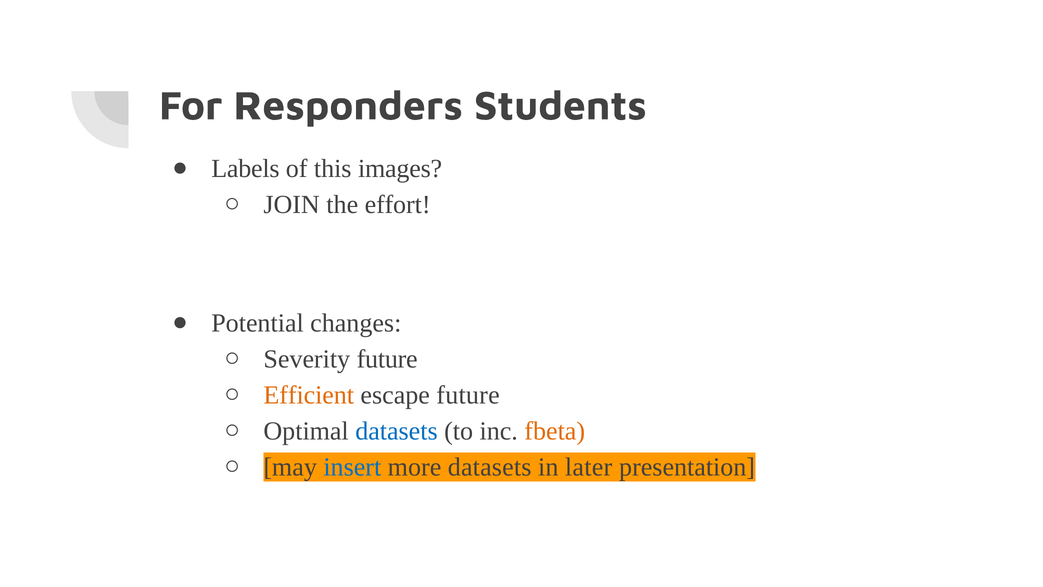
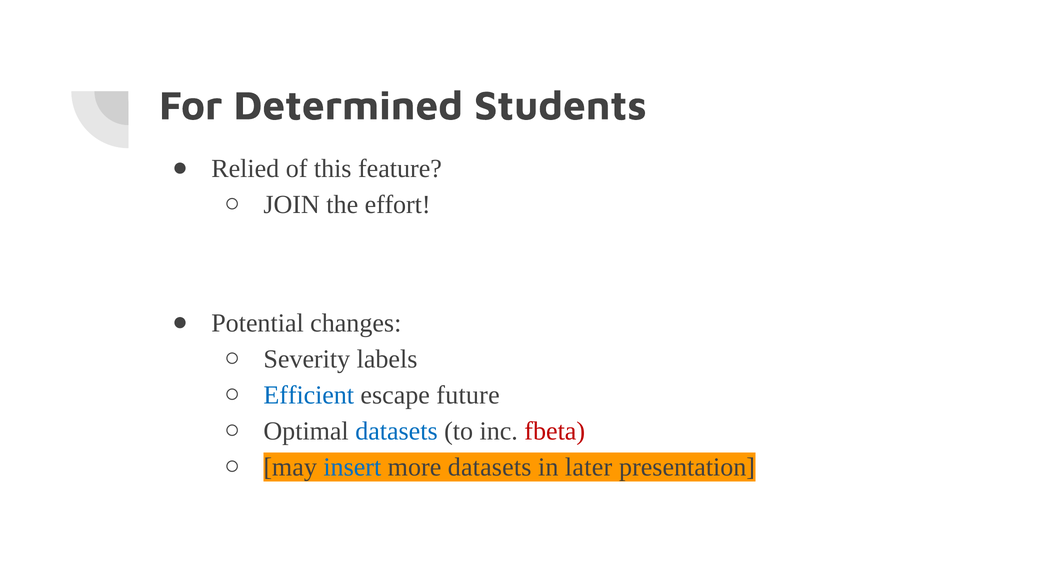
Responders: Responders -> Determined
Labels: Labels -> Relied
images: images -> feature
Severity future: future -> labels
Efficient colour: orange -> blue
fbeta colour: orange -> red
